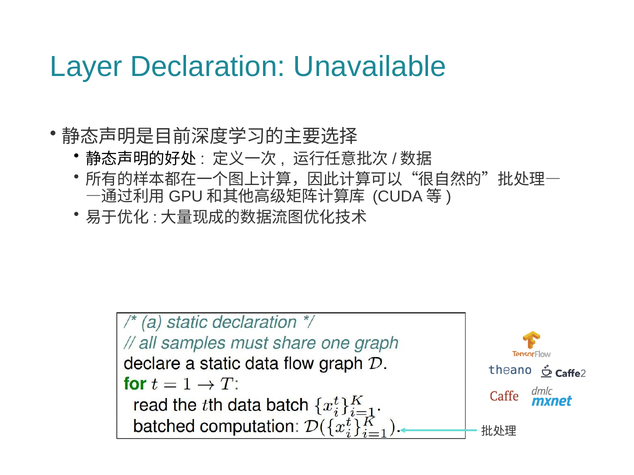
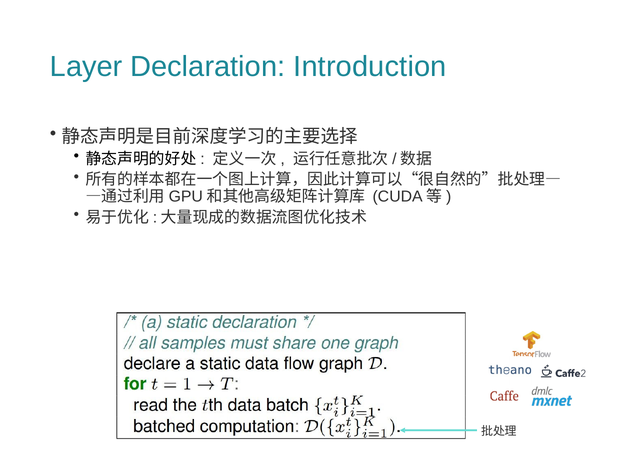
Unavailable: Unavailable -> Introduction
